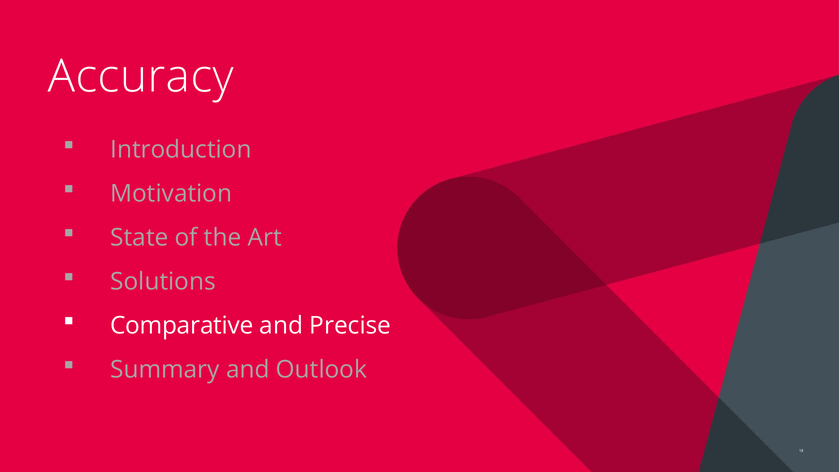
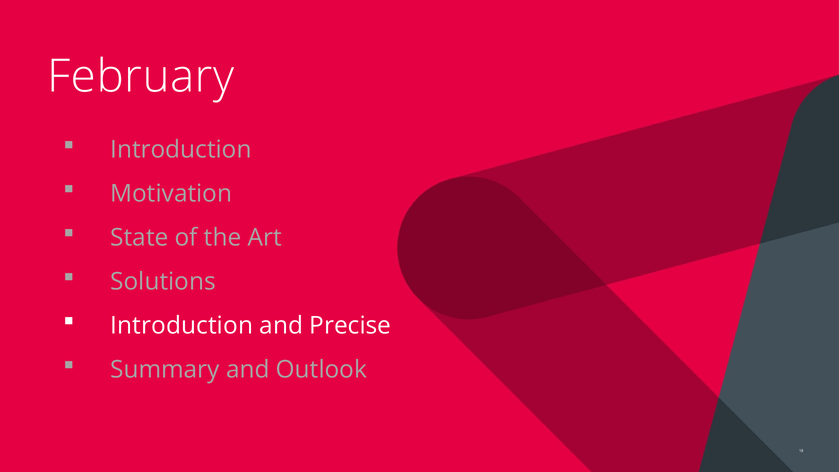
Accuracy: Accuracy -> February
Comparative at (182, 326): Comparative -> Introduction
